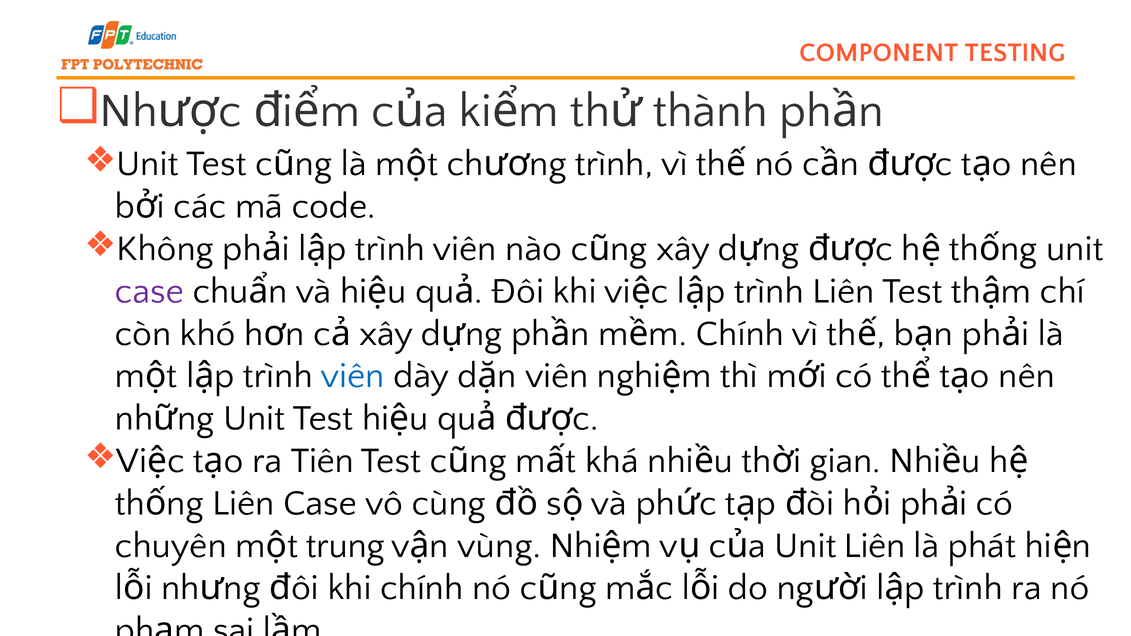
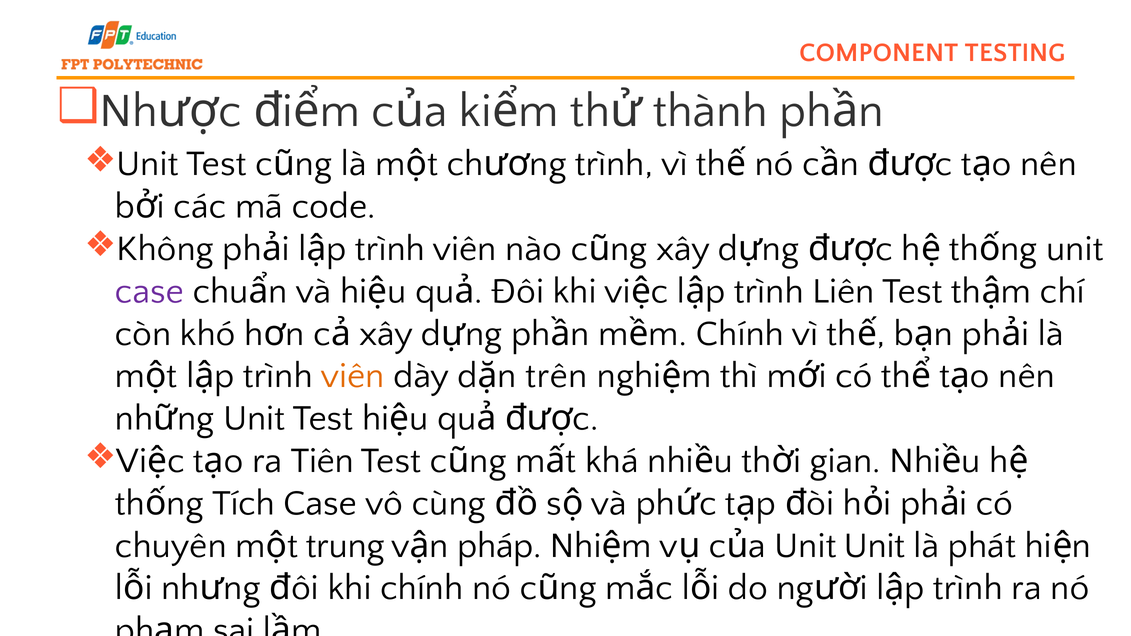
viên at (353, 376) colour: blue -> orange
viên at (557, 376): viên -> trên
Liên at (244, 503): Liên -> Tích
vùng: vùng -> pháp
Unit Liên: Liên -> Unit
